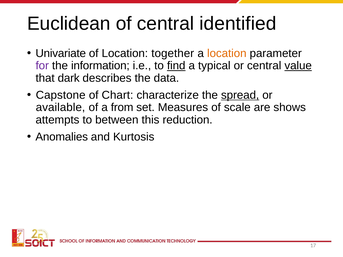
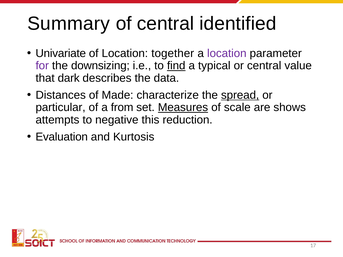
Euclidean: Euclidean -> Summary
location at (227, 53) colour: orange -> purple
information: information -> downsizing
value underline: present -> none
Capstone: Capstone -> Distances
Chart: Chart -> Made
available: available -> particular
Measures underline: none -> present
between: between -> negative
Anomalies: Anomalies -> Evaluation
